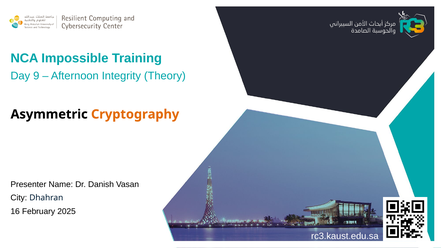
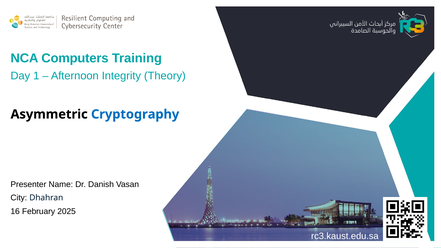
Impossible: Impossible -> Computers
9: 9 -> 1
Cryptography colour: orange -> blue
